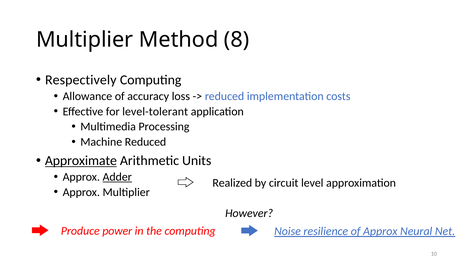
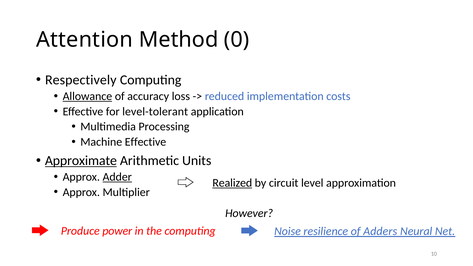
Multiplier at (85, 40): Multiplier -> Attention
8: 8 -> 0
Allowance underline: none -> present
Machine Reduced: Reduced -> Effective
Realized underline: none -> present
of Approx: Approx -> Adders
